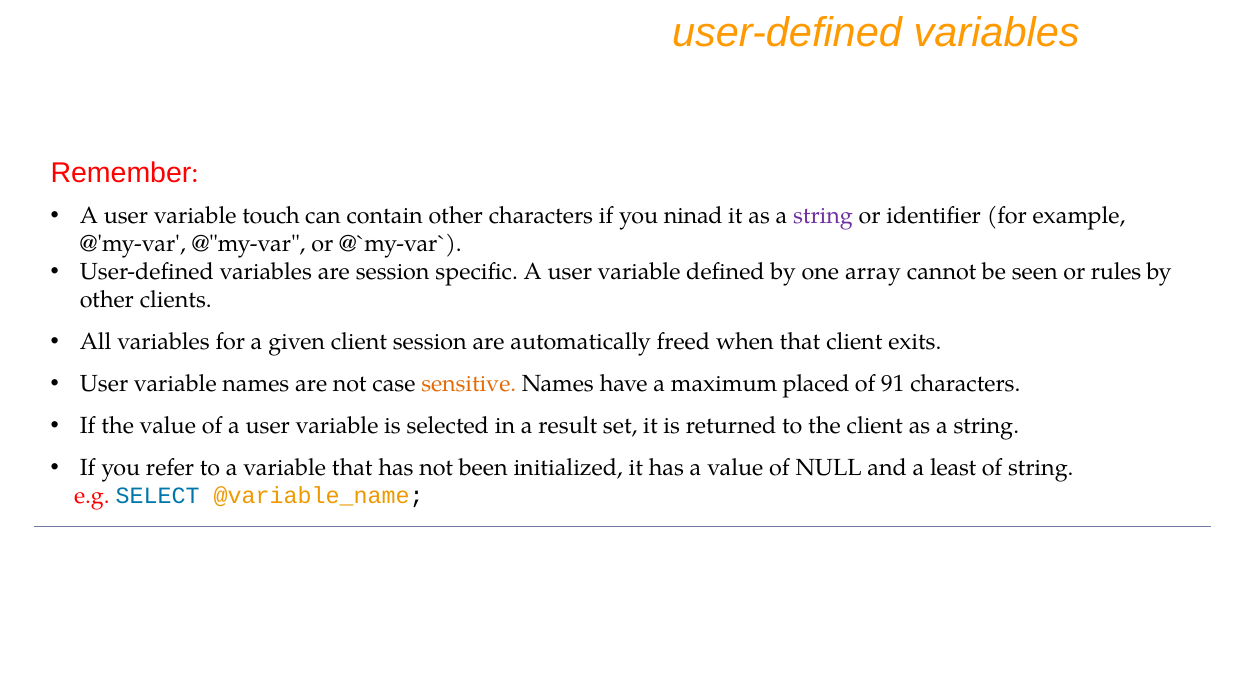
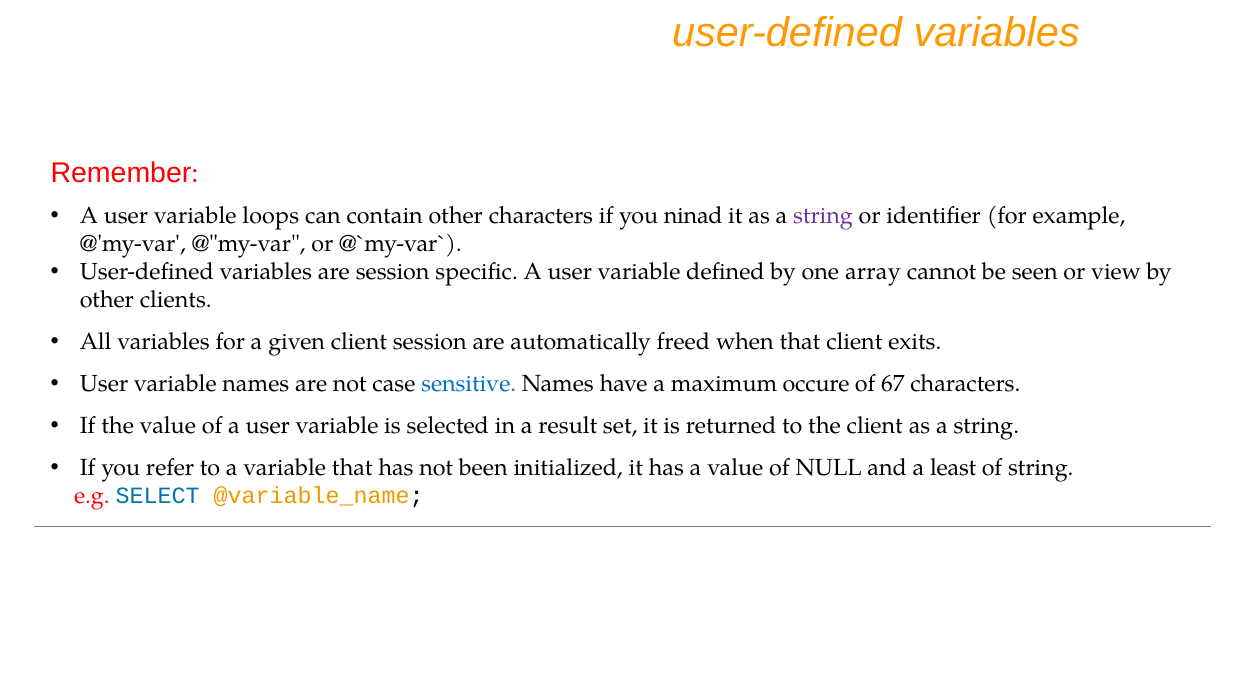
touch: touch -> loops
rules: rules -> view
sensitive colour: orange -> blue
placed: placed -> occure
91: 91 -> 67
